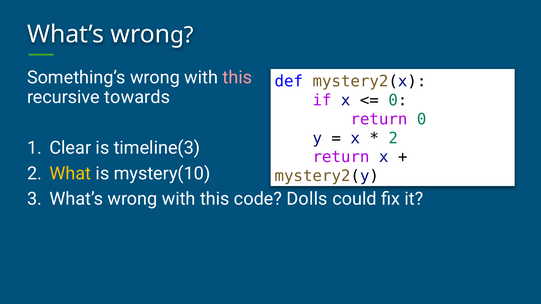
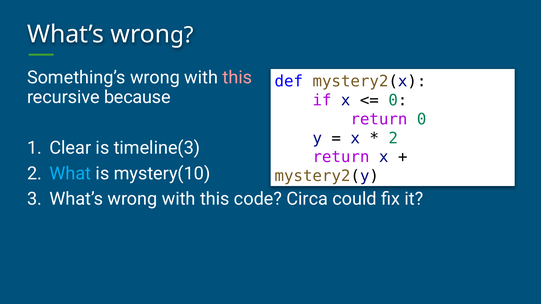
towards: towards -> because
What colour: yellow -> light blue
Dolls: Dolls -> Circa
